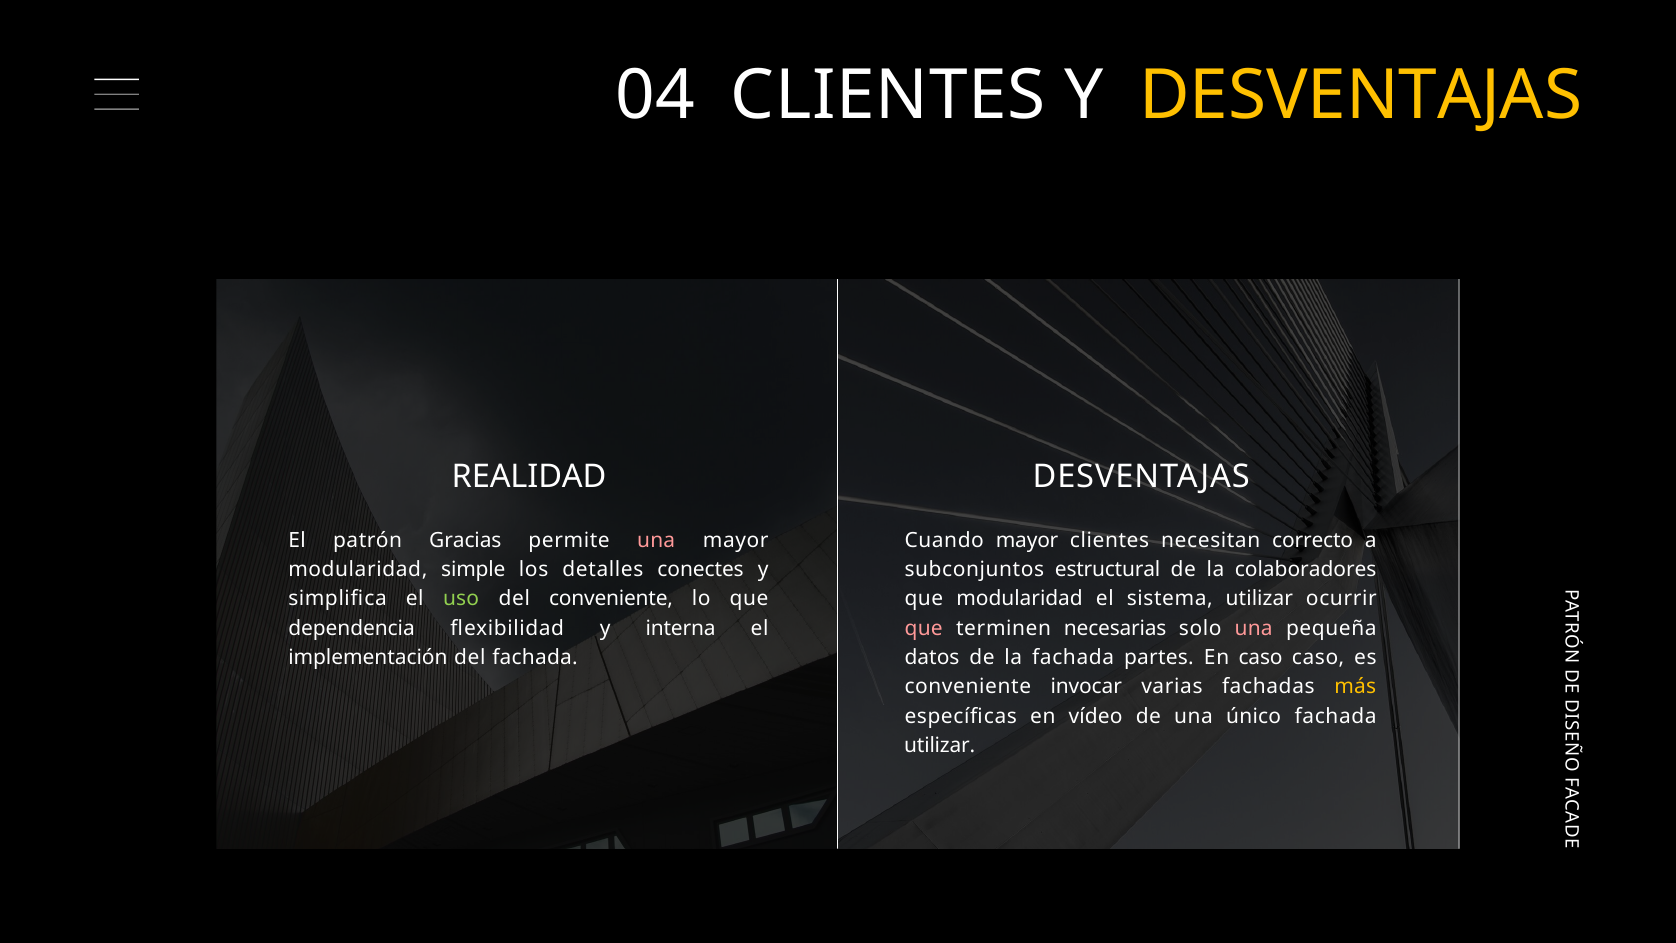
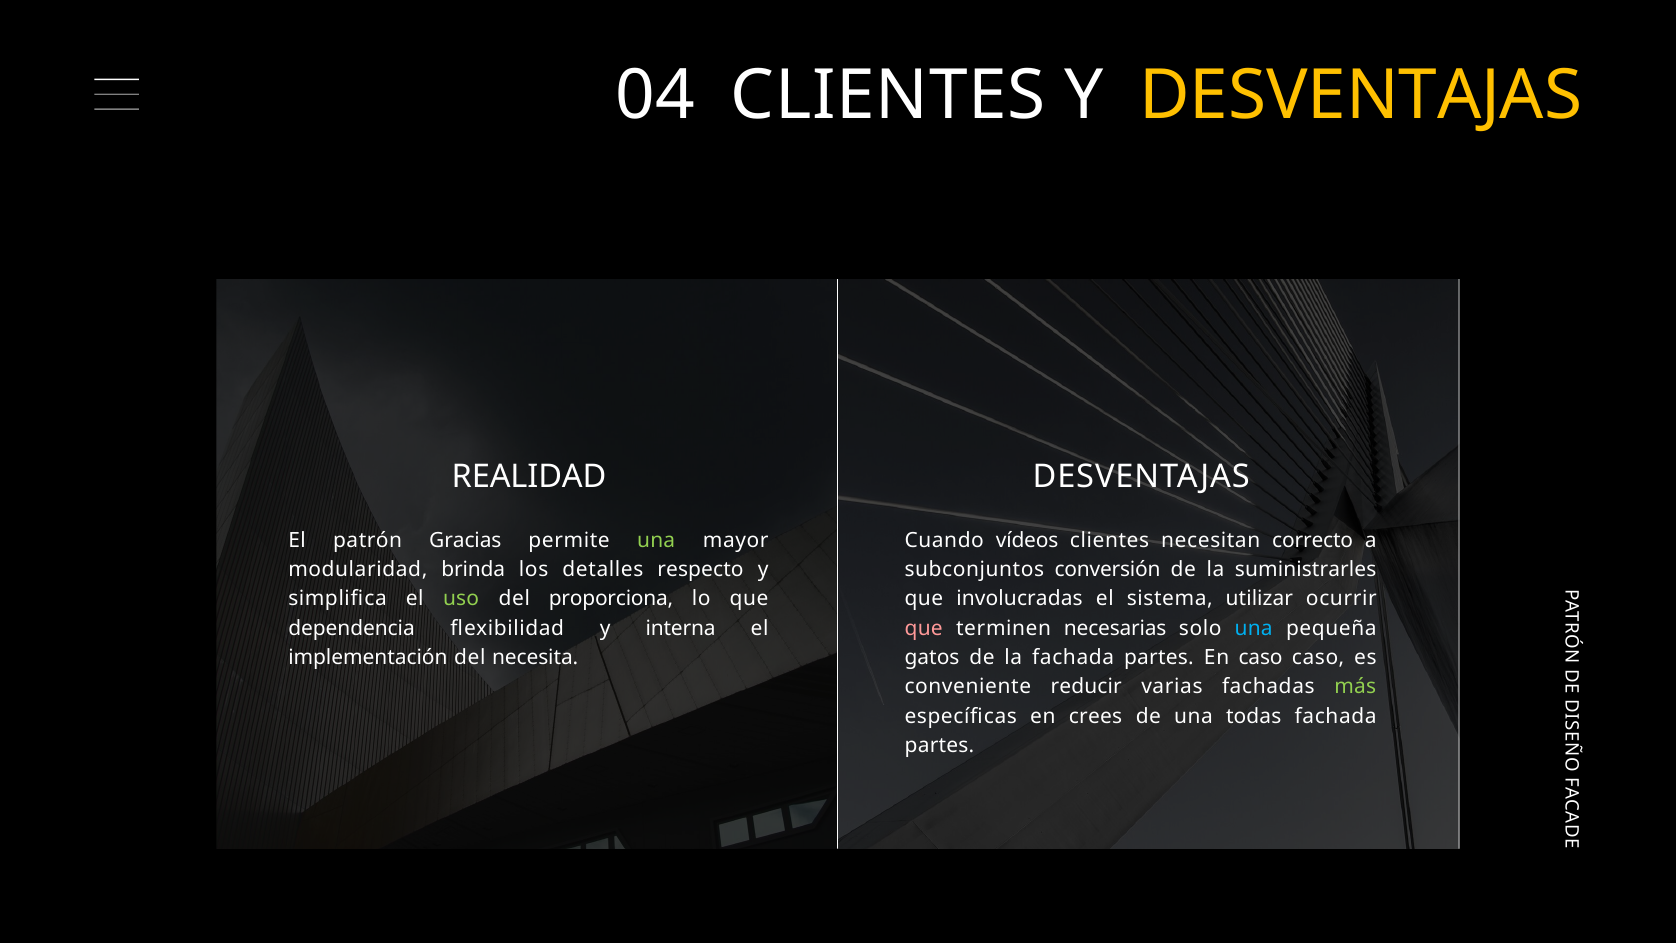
una at (656, 540) colour: pink -> light green
Cuando mayor: mayor -> vídeos
simple: simple -> brinda
conectes: conectes -> respecto
estructural: estructural -> conversión
colaboradores: colaboradores -> suministrarles
del conveniente: conveniente -> proporciona
que modularidad: modularidad -> involucradas
una at (1254, 628) colour: pink -> light blue
del fachada: fachada -> necesita
datos: datos -> gatos
invocar: invocar -> reducir
más colour: yellow -> light green
vídeo: vídeo -> crees
único: único -> todas
utilizar at (940, 745): utilizar -> partes
